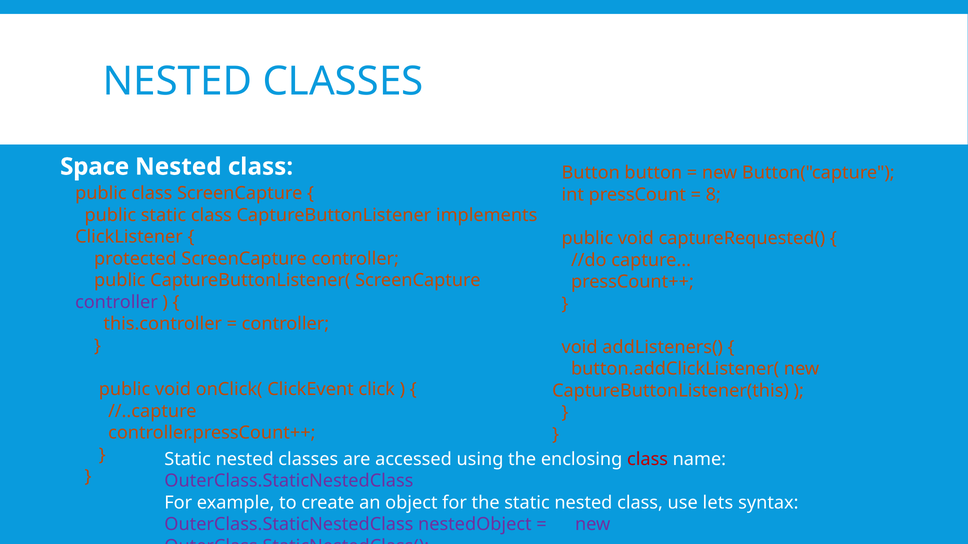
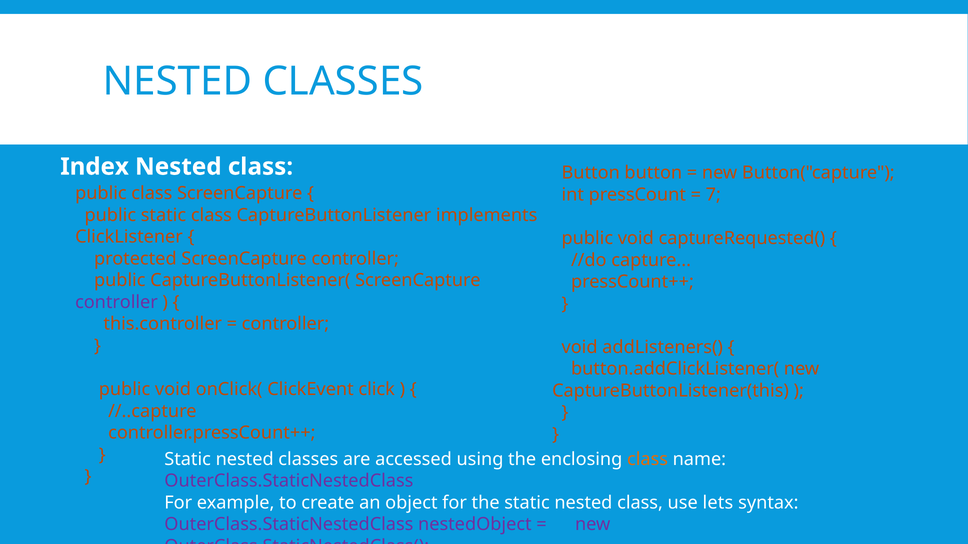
Space: Space -> Index
8: 8 -> 7
class at (648, 460) colour: red -> orange
